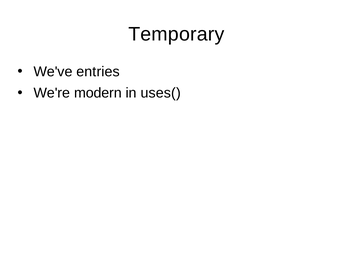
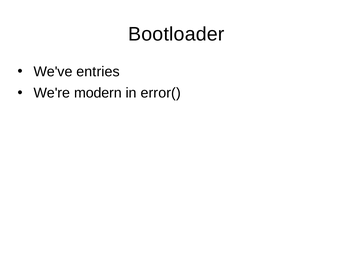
Temporary: Temporary -> Bootloader
uses(: uses( -> error(
